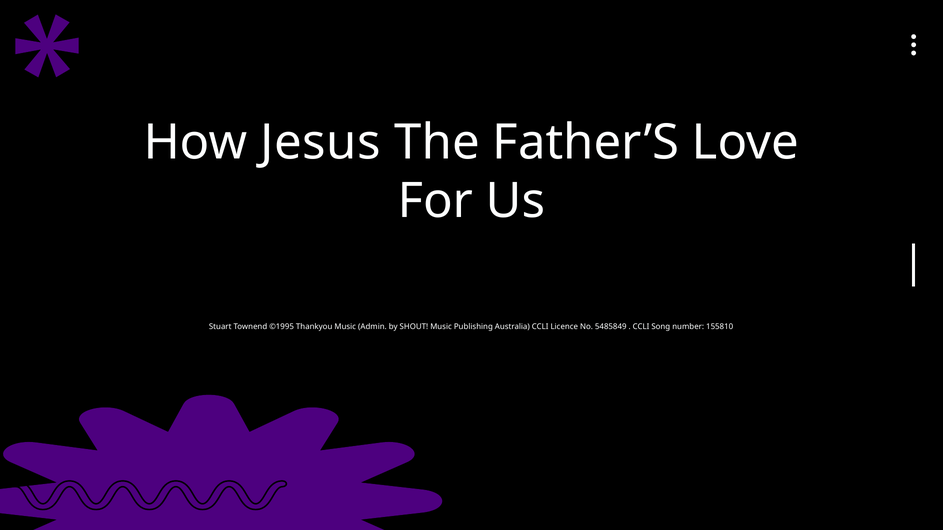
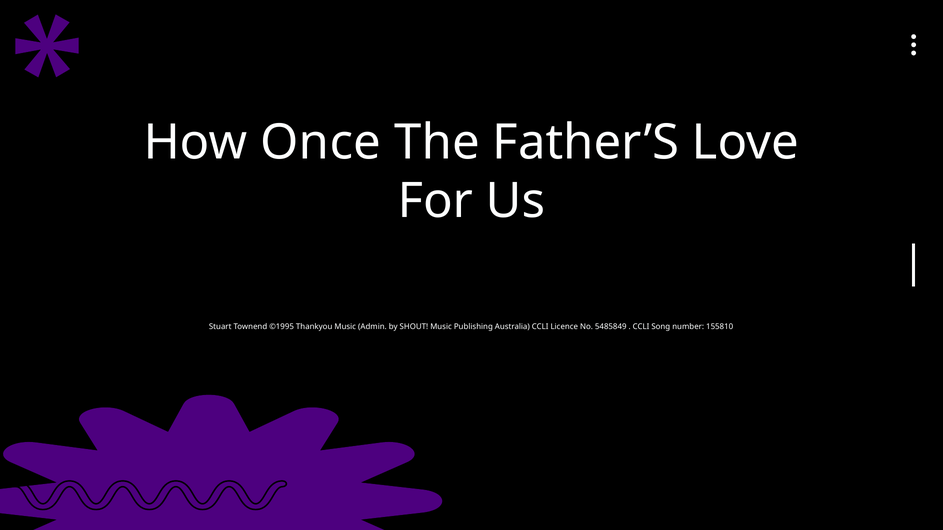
Jesus: Jesus -> Once
